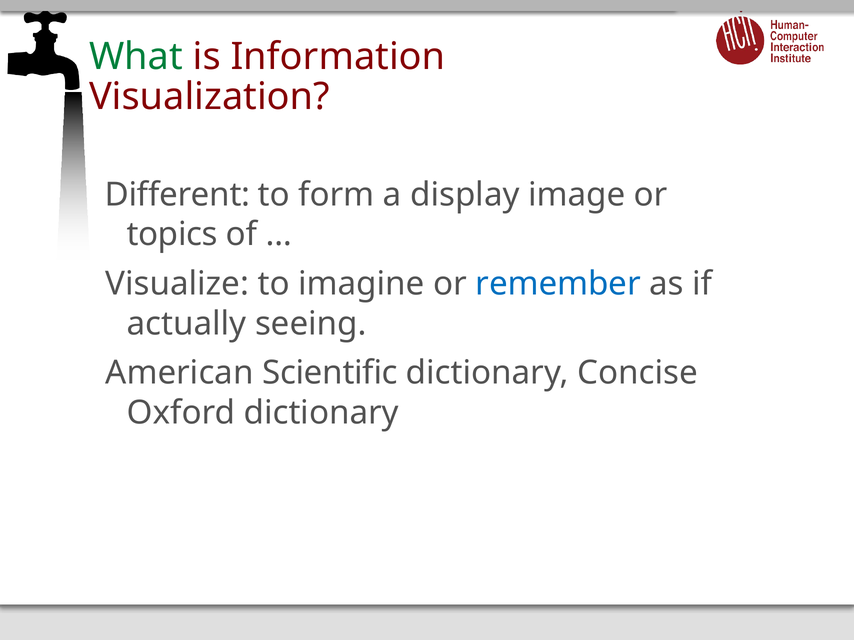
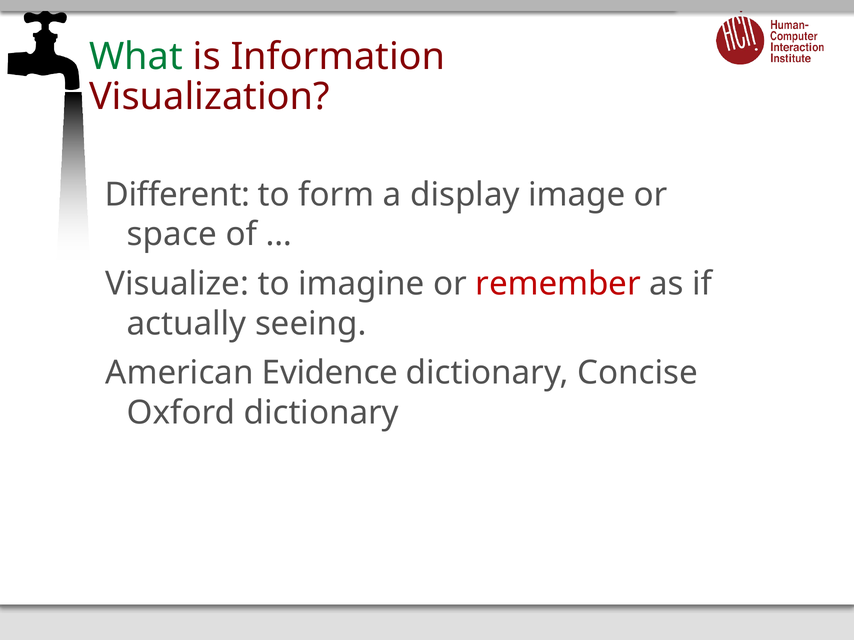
topics: topics -> space
remember colour: blue -> red
Scientific: Scientific -> Evidence
